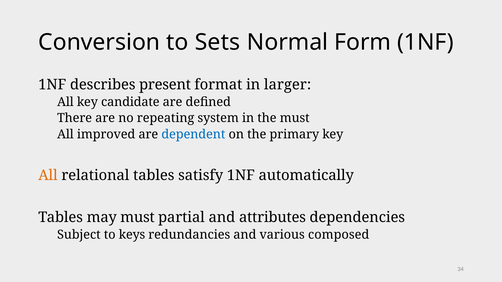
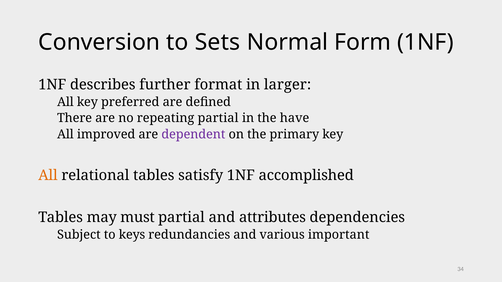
present: present -> further
candidate: candidate -> preferred
repeating system: system -> partial
the must: must -> have
dependent colour: blue -> purple
automatically: automatically -> accomplished
composed: composed -> important
